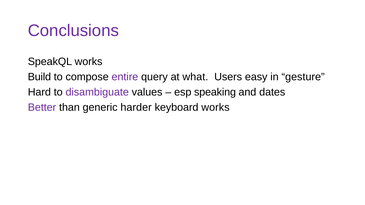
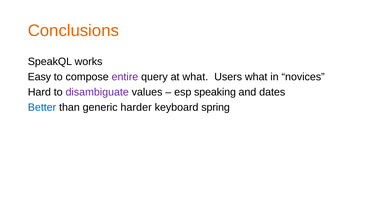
Conclusions colour: purple -> orange
Build: Build -> Easy
Users easy: easy -> what
gesture: gesture -> novices
Better colour: purple -> blue
keyboard works: works -> spring
